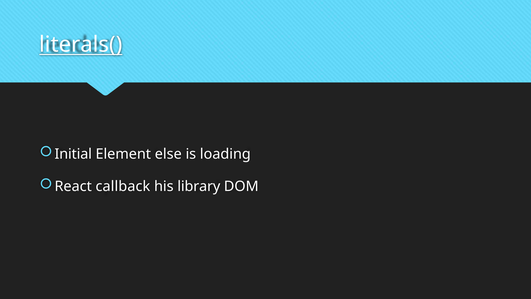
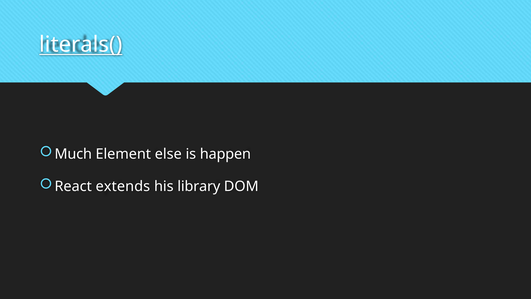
Initial: Initial -> Much
loading: loading -> happen
callback: callback -> extends
